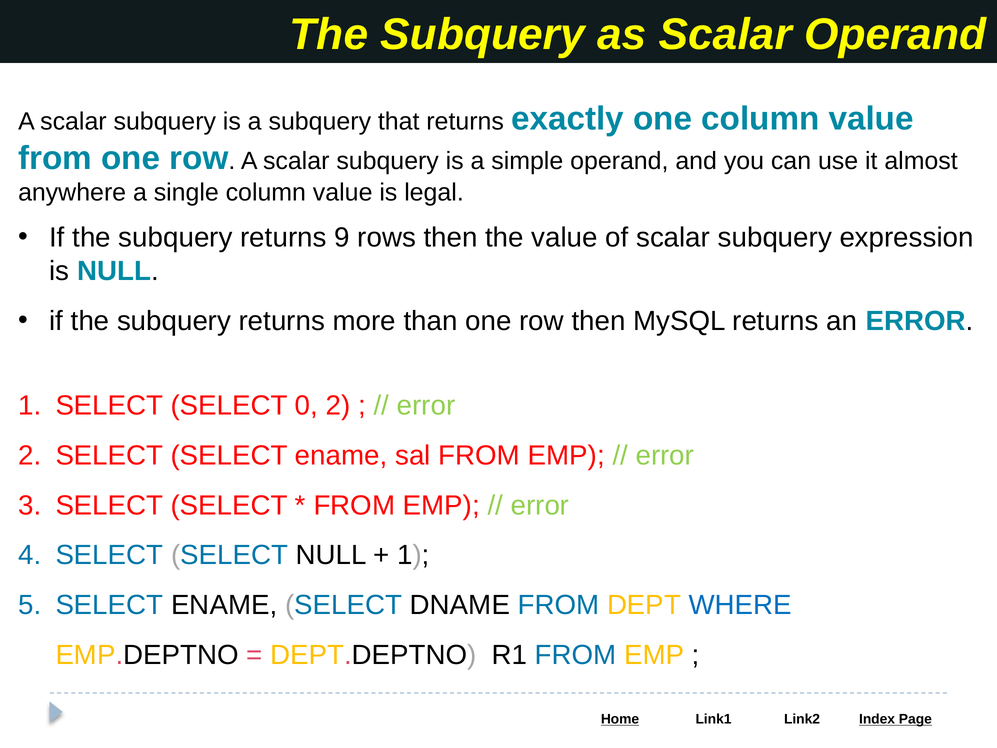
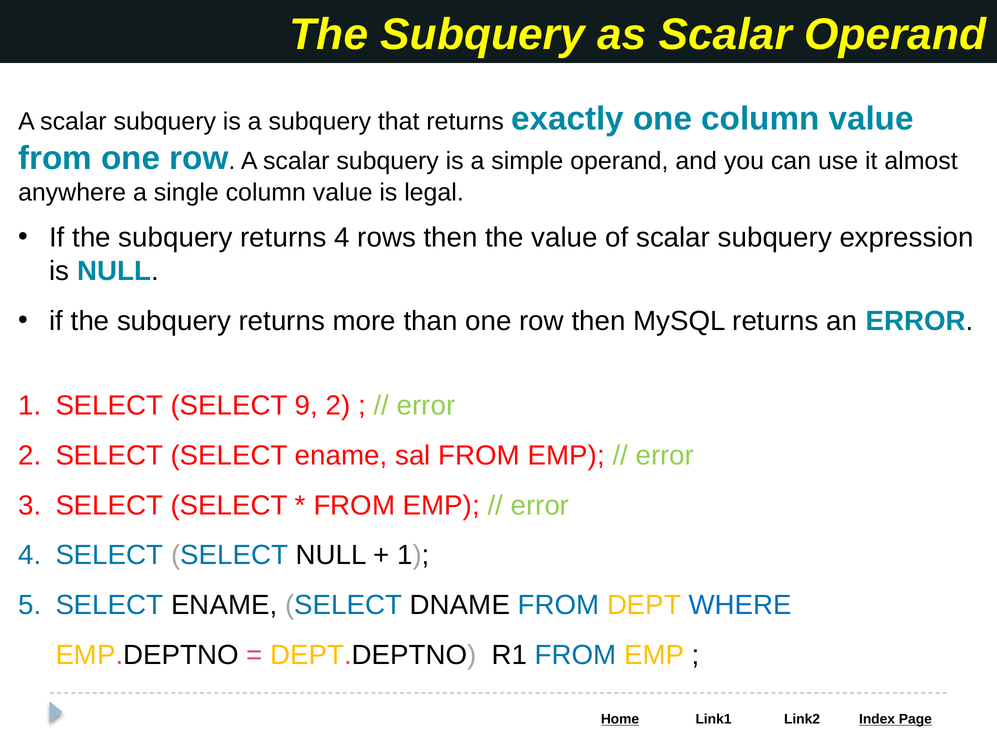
returns 9: 9 -> 4
0: 0 -> 9
